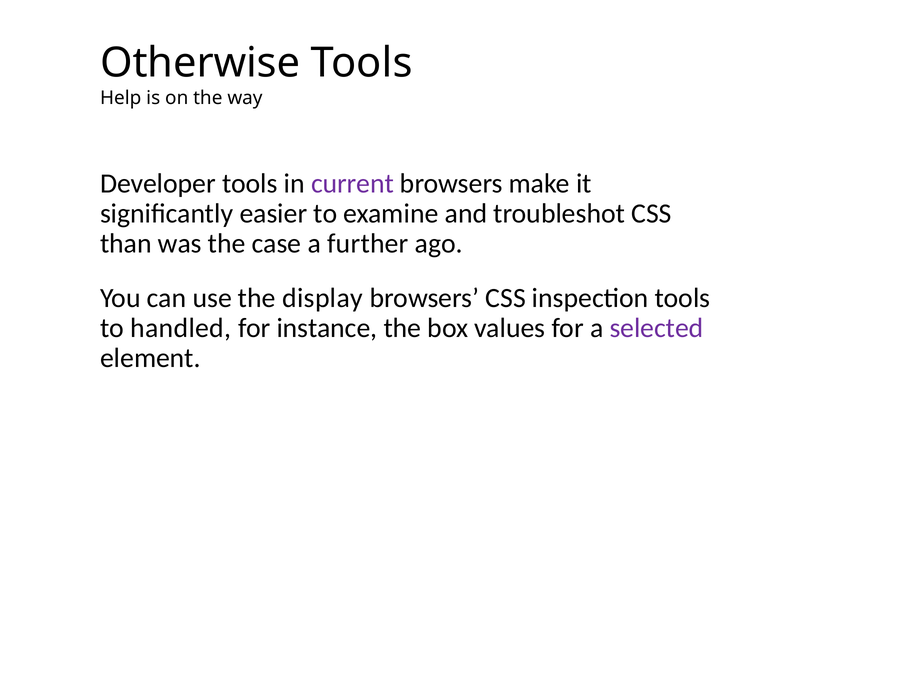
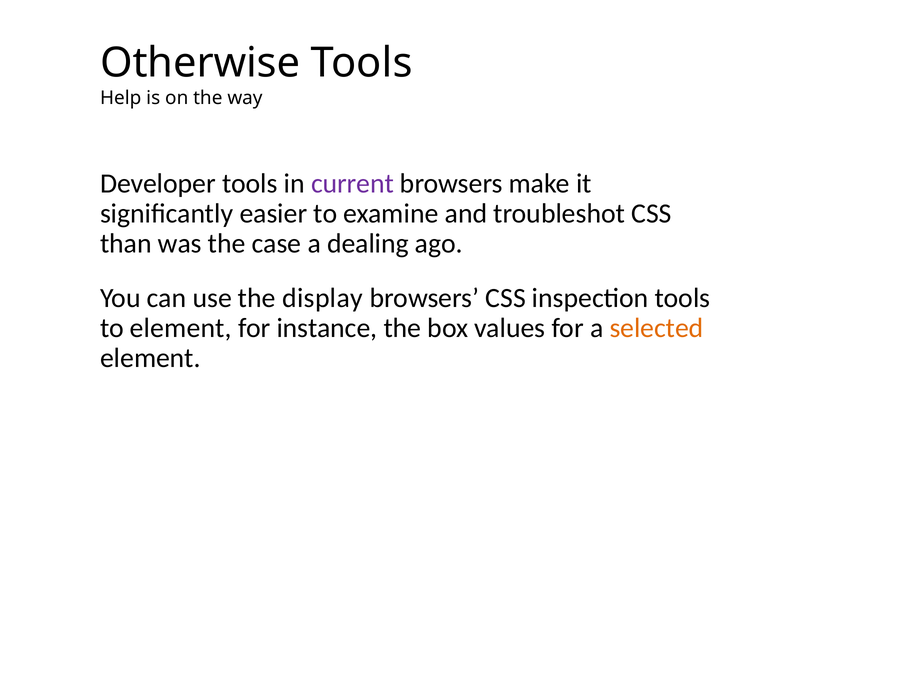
further: further -> dealing
to handled: handled -> element
selected colour: purple -> orange
